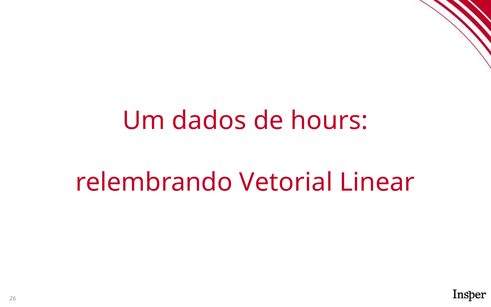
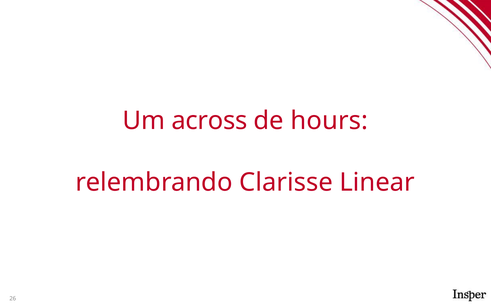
dados: dados -> across
Vetorial: Vetorial -> Clarisse
